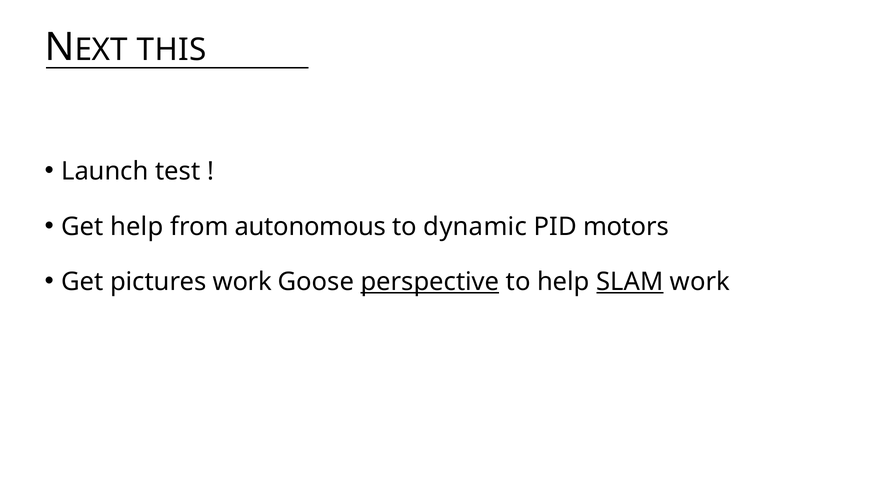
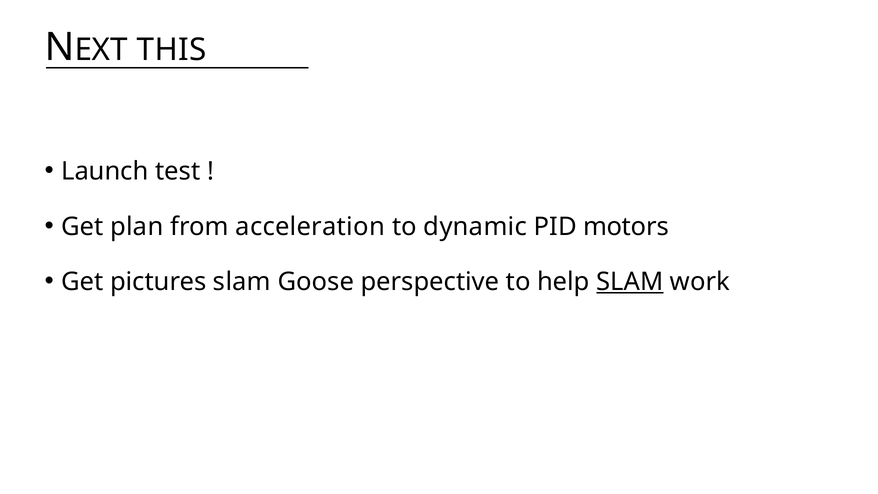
Get help: help -> plan
autonomous: autonomous -> acceleration
pictures work: work -> slam
perspective underline: present -> none
